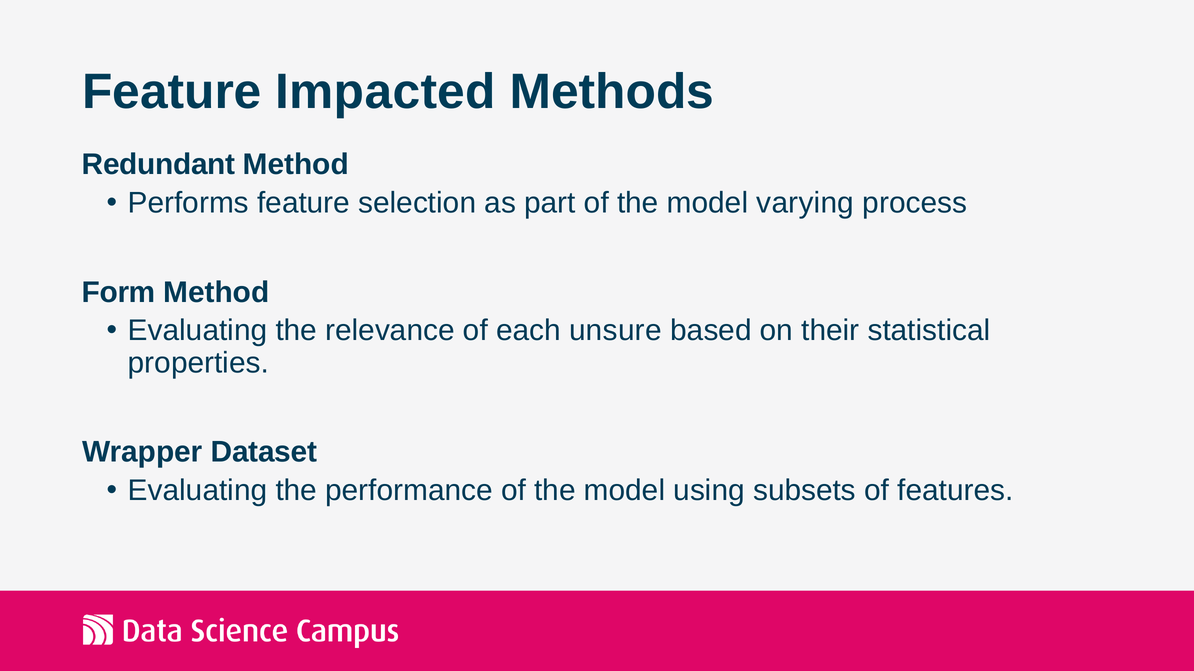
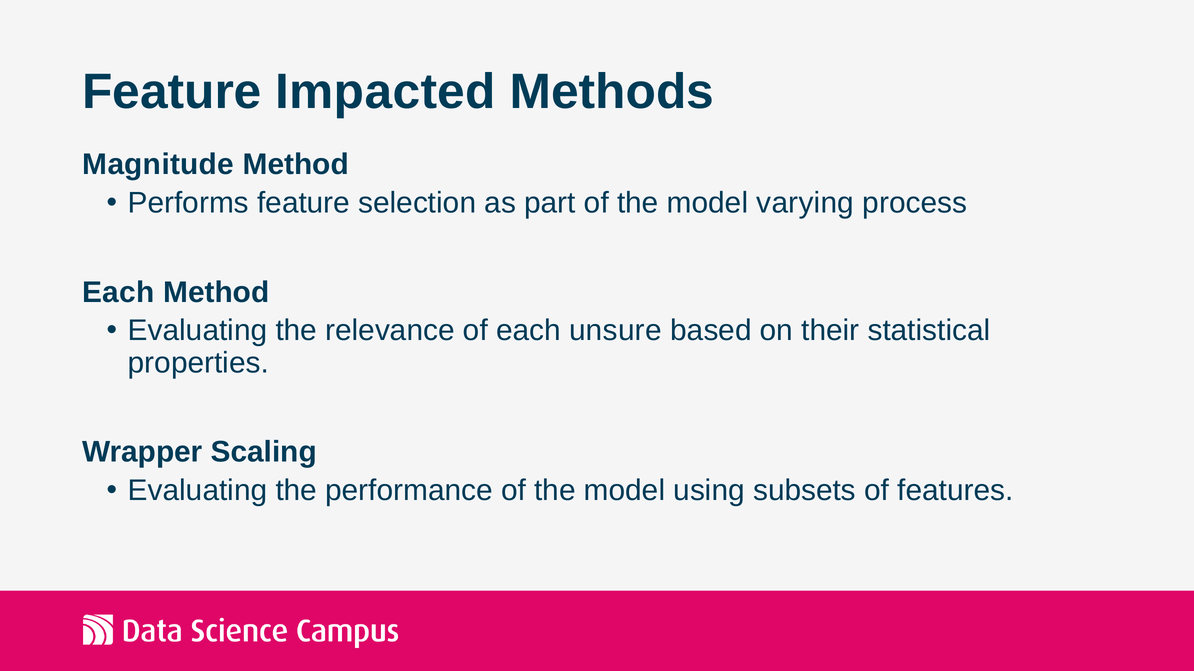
Redundant: Redundant -> Magnitude
Form at (119, 292): Form -> Each
Dataset: Dataset -> Scaling
